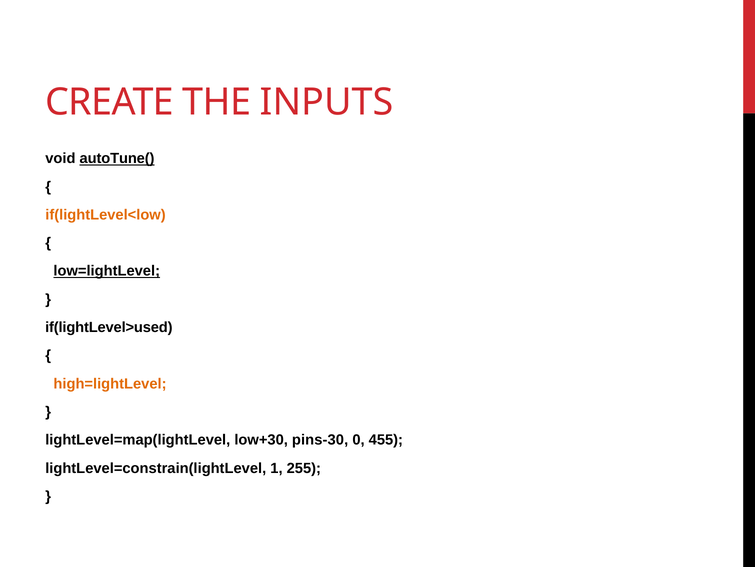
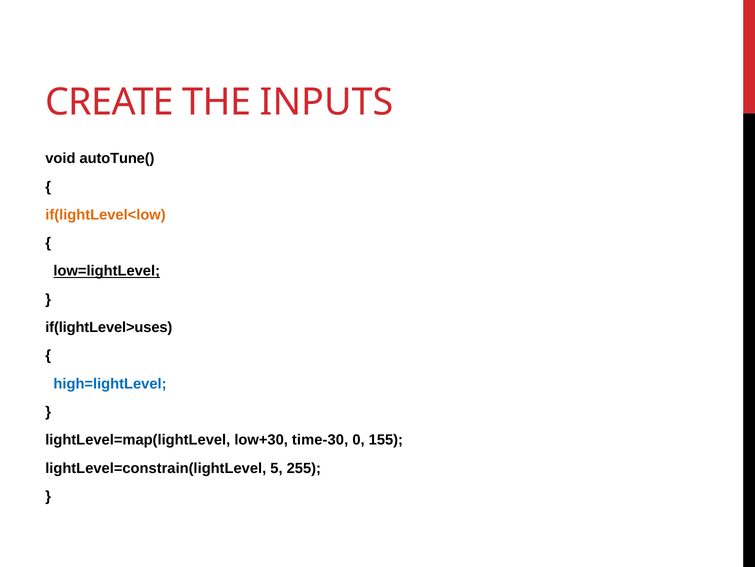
autoTune( underline: present -> none
if(lightLevel>used: if(lightLevel>used -> if(lightLevel>uses
high=lightLevel colour: orange -> blue
pins-30: pins-30 -> time-30
455: 455 -> 155
1: 1 -> 5
